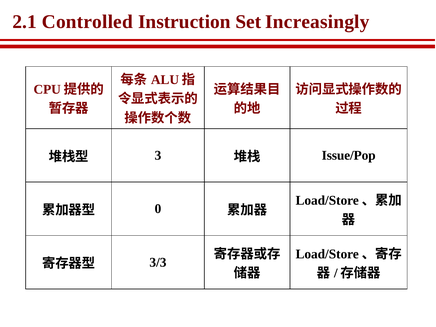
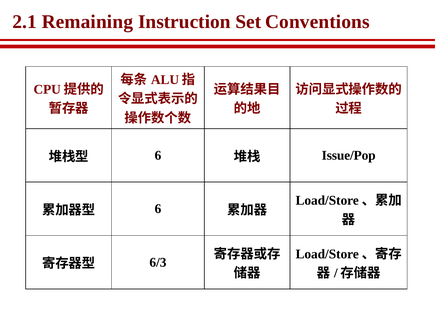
Controlled: Controlled -> Remaining
Increasingly: Increasingly -> Conventions
3 at (158, 155): 3 -> 6
0 at (158, 209): 0 -> 6
3/3: 3/3 -> 6/3
